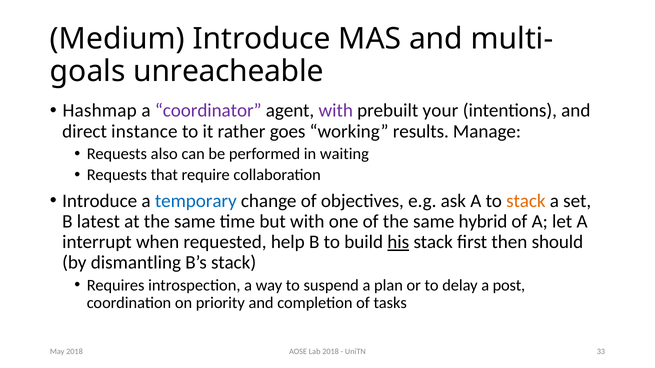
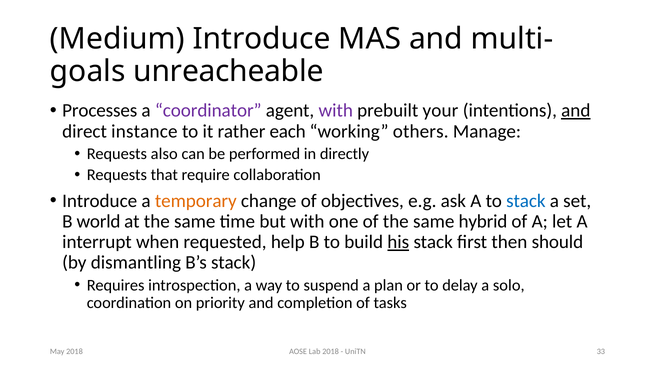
Hashmap: Hashmap -> Processes
and at (576, 111) underline: none -> present
goes: goes -> each
results: results -> others
waiting: waiting -> directly
temporary colour: blue -> orange
stack at (526, 201) colour: orange -> blue
latest: latest -> world
post: post -> solo
